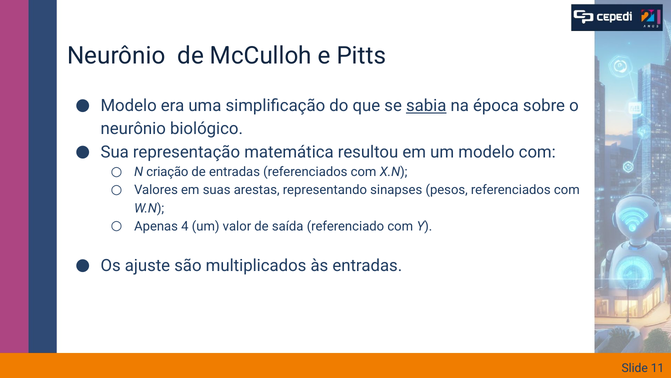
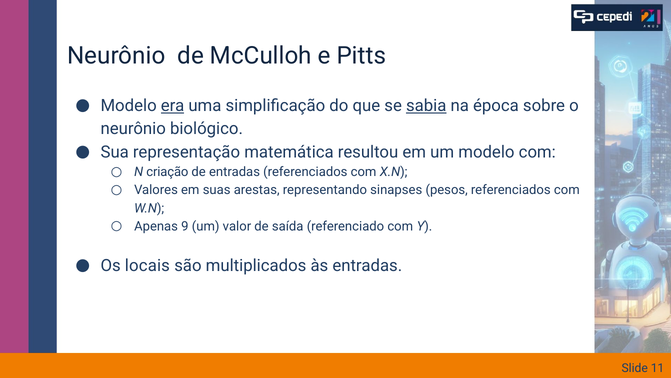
era underline: none -> present
4: 4 -> 9
ajuste: ajuste -> locais
